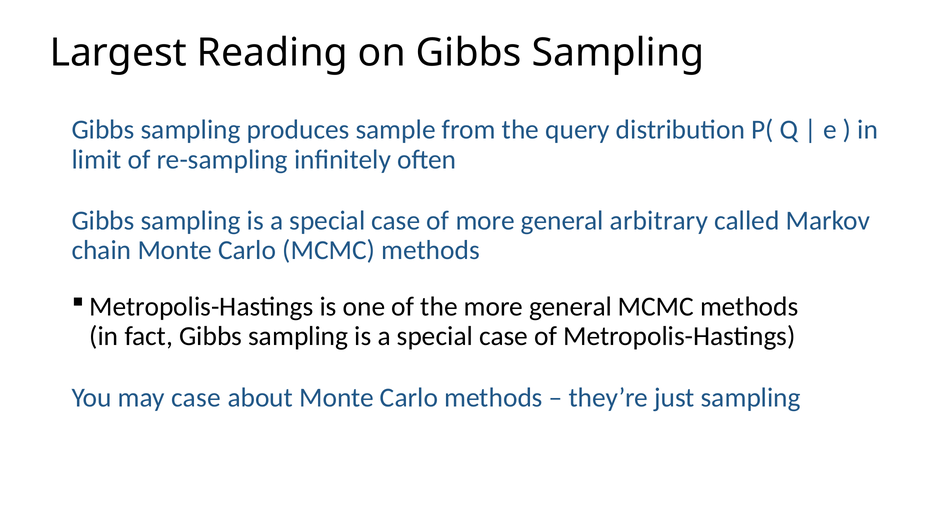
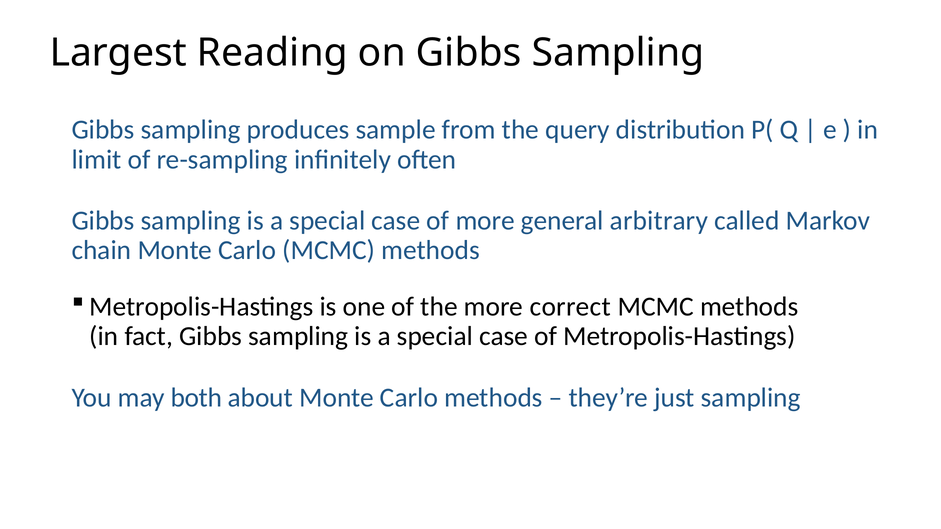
the more general: general -> correct
may case: case -> both
